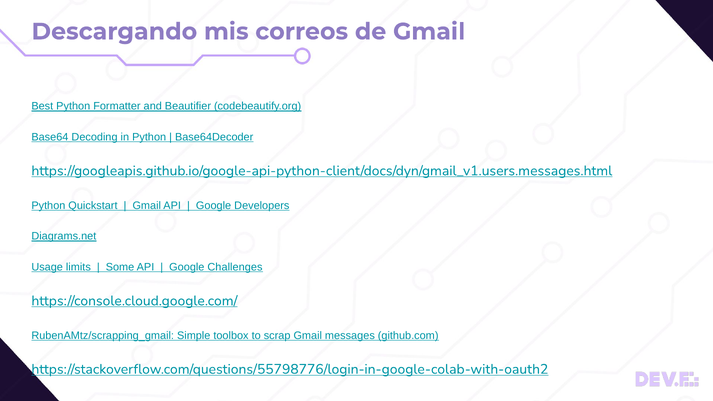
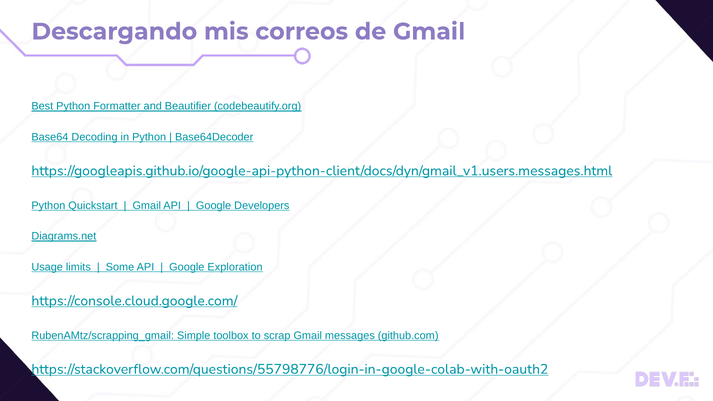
Challenges: Challenges -> Exploration
